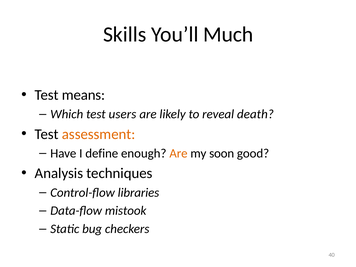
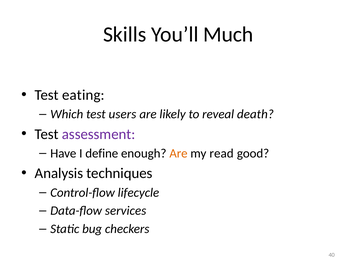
means: means -> eating
assessment colour: orange -> purple
soon: soon -> read
libraries: libraries -> lifecycle
mistook: mistook -> services
